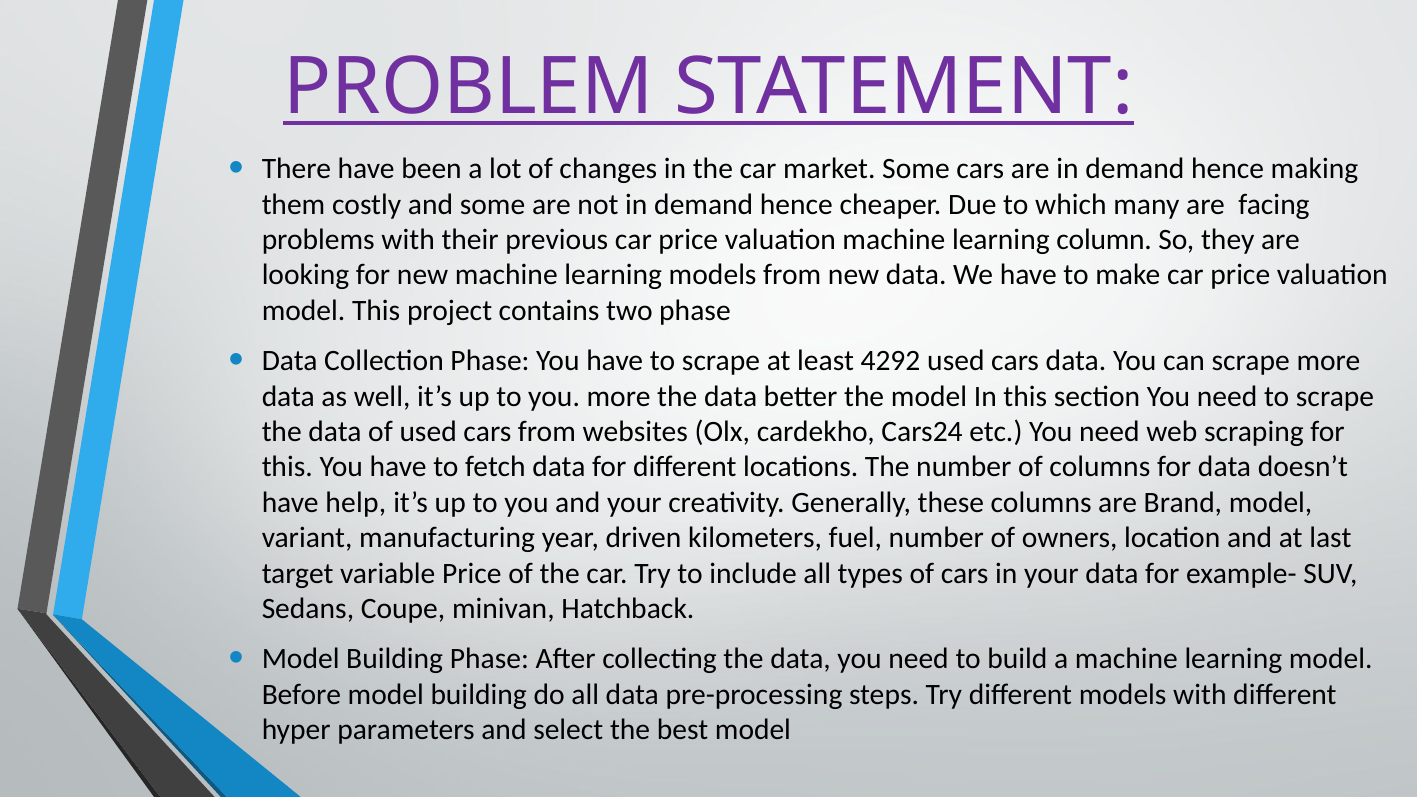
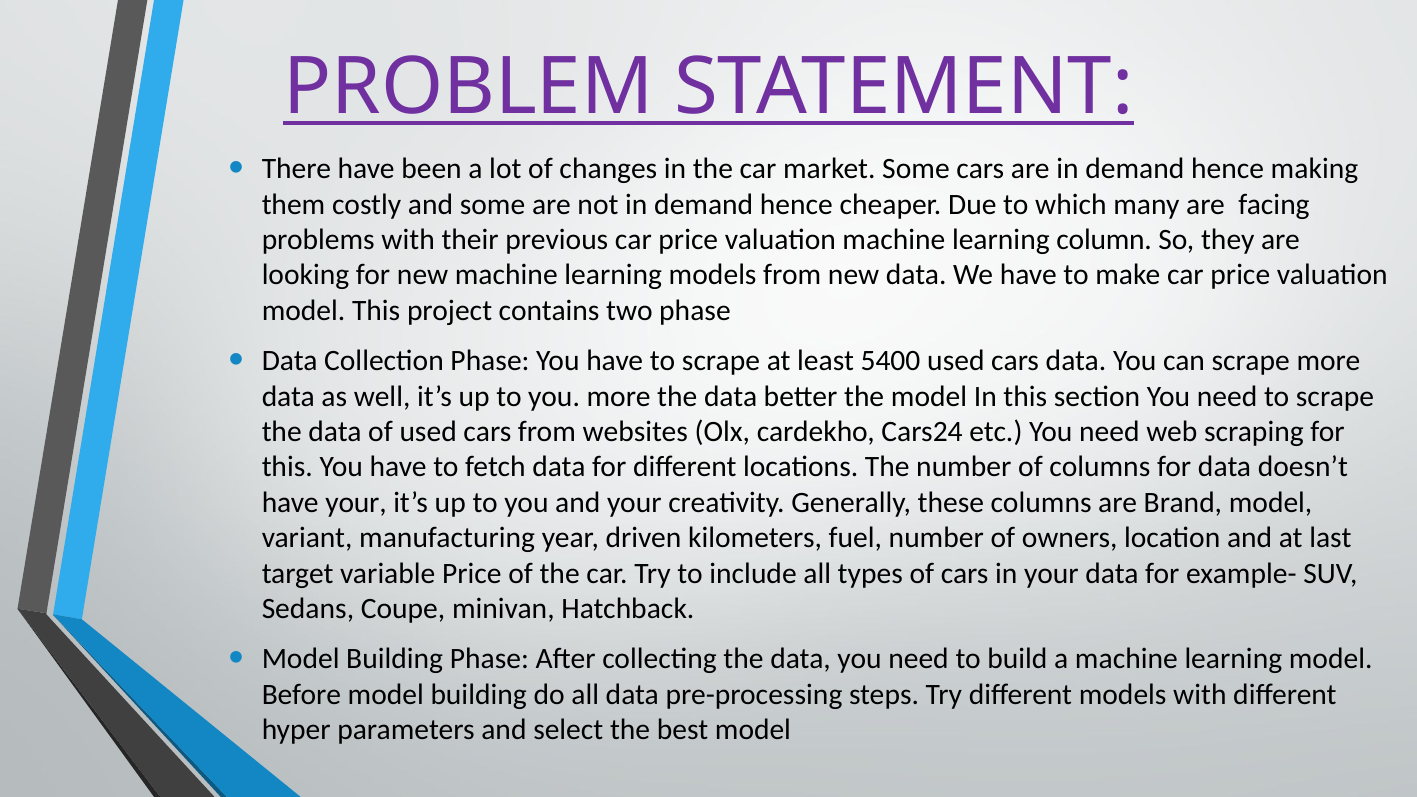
4292: 4292 -> 5400
have help: help -> your
